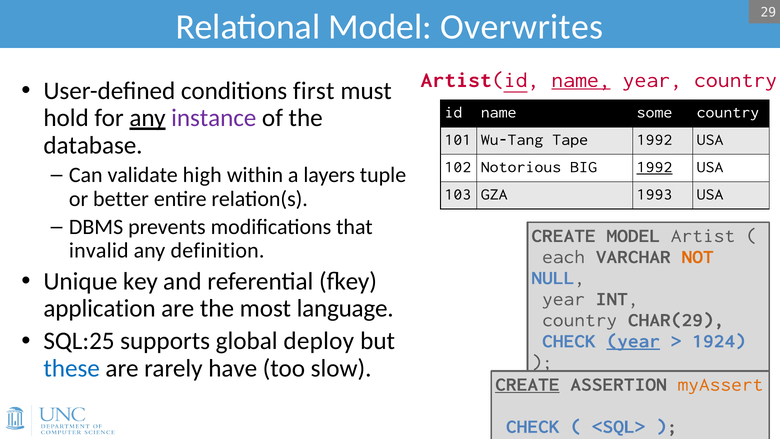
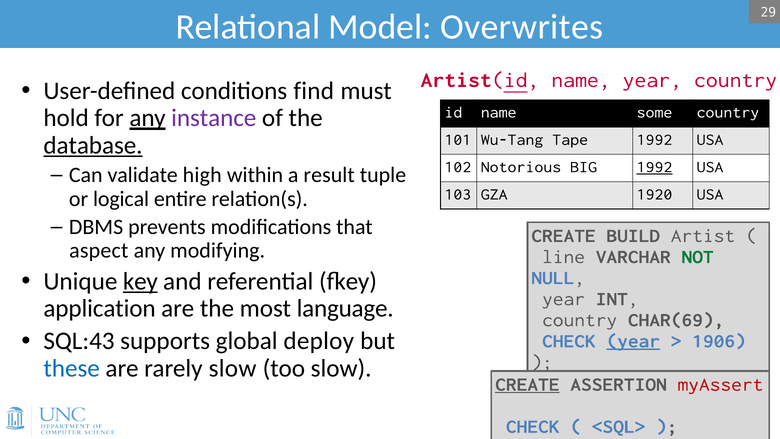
name at (581, 80) underline: present -> none
first: first -> find
database underline: none -> present
layers: layers -> result
1993: 1993 -> 1920
better: better -> logical
CREATE MODEL: MODEL -> BUILD
invalid: invalid -> aspect
definition: definition -> modifying
each: each -> line
NOT colour: orange -> green
key underline: none -> present
CHAR(29: CHAR(29 -> CHAR(69
SQL:25: SQL:25 -> SQL:43
1924: 1924 -> 1906
rarely have: have -> slow
myAssert colour: orange -> red
